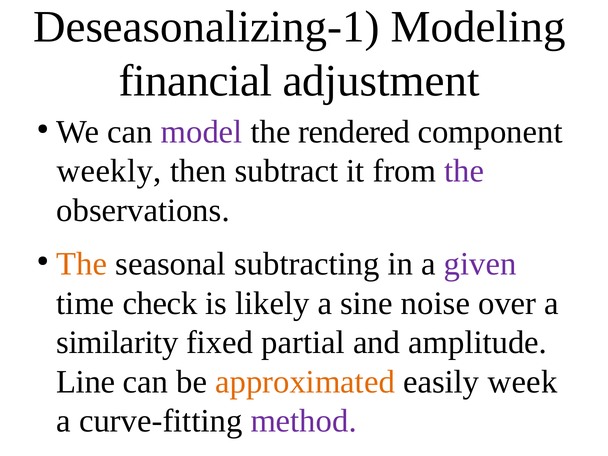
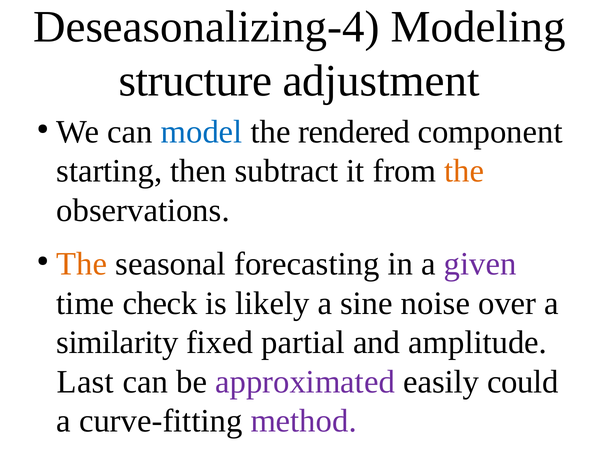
Deseasonalizing-1: Deseasonalizing-1 -> Deseasonalizing-4
financial: financial -> structure
model colour: purple -> blue
weekly: weekly -> starting
the at (464, 171) colour: purple -> orange
subtracting: subtracting -> forecasting
Line: Line -> Last
approximated colour: orange -> purple
week: week -> could
